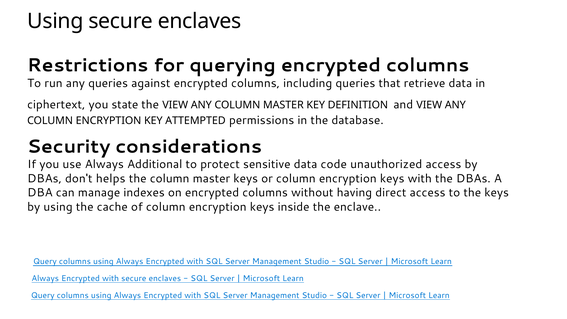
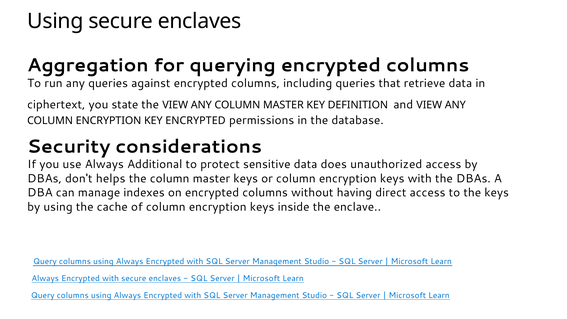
Restrictions: Restrictions -> Aggregation
KEY ATTEMPTED: ATTEMPTED -> ENCRYPTED
code: code -> does
